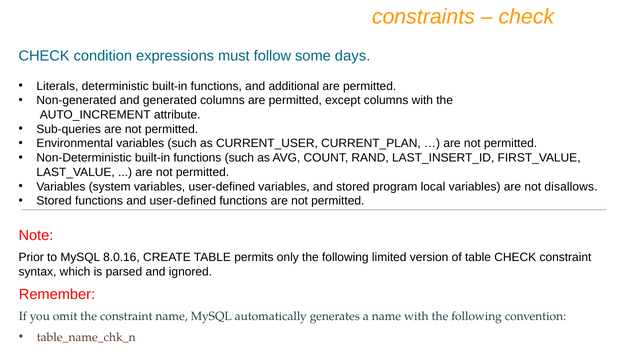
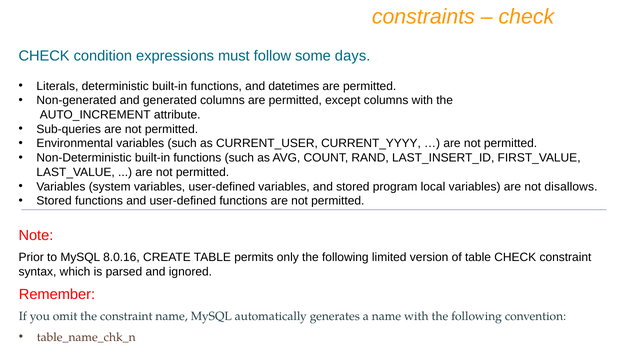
additional: additional -> datetimes
CURRENT_PLAN: CURRENT_PLAN -> CURRENT_YYYY
